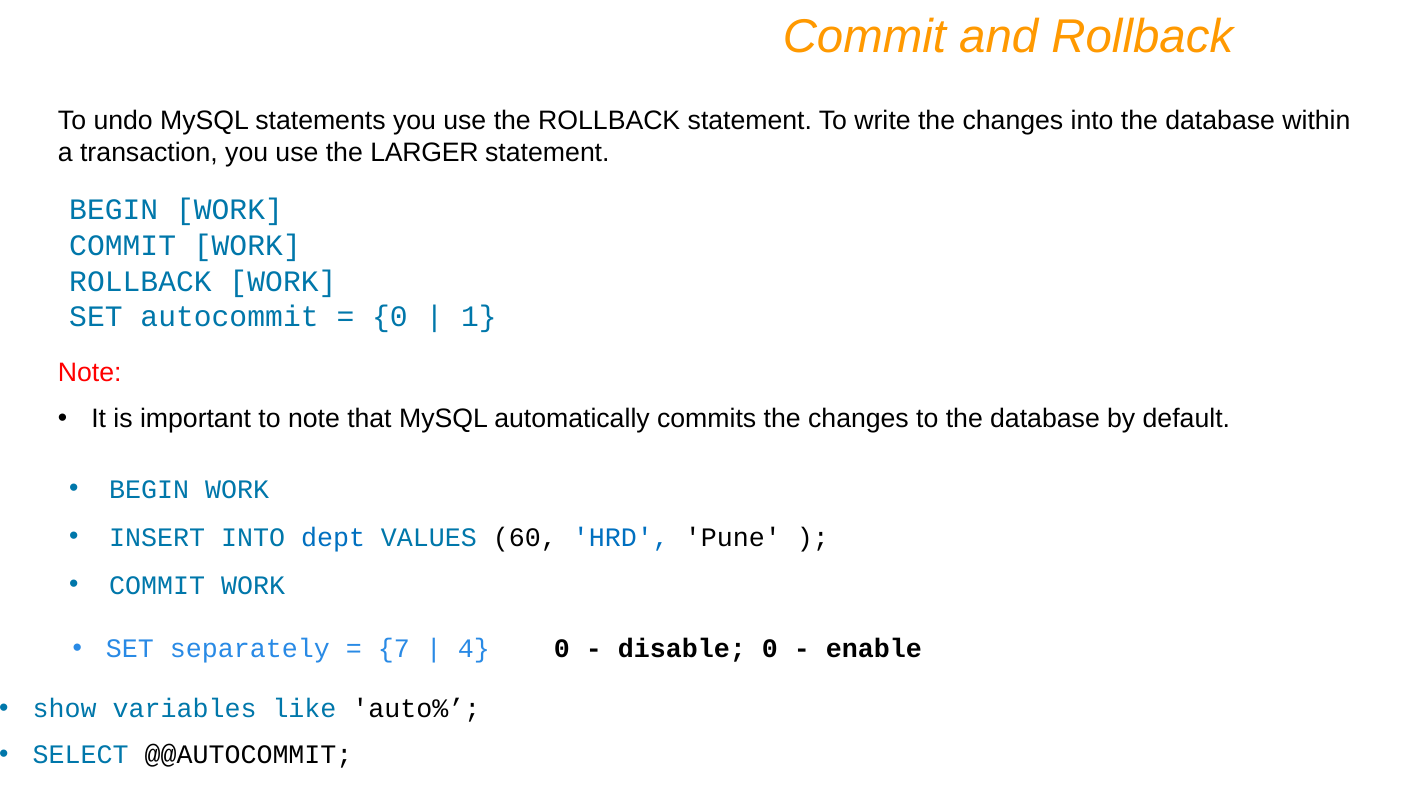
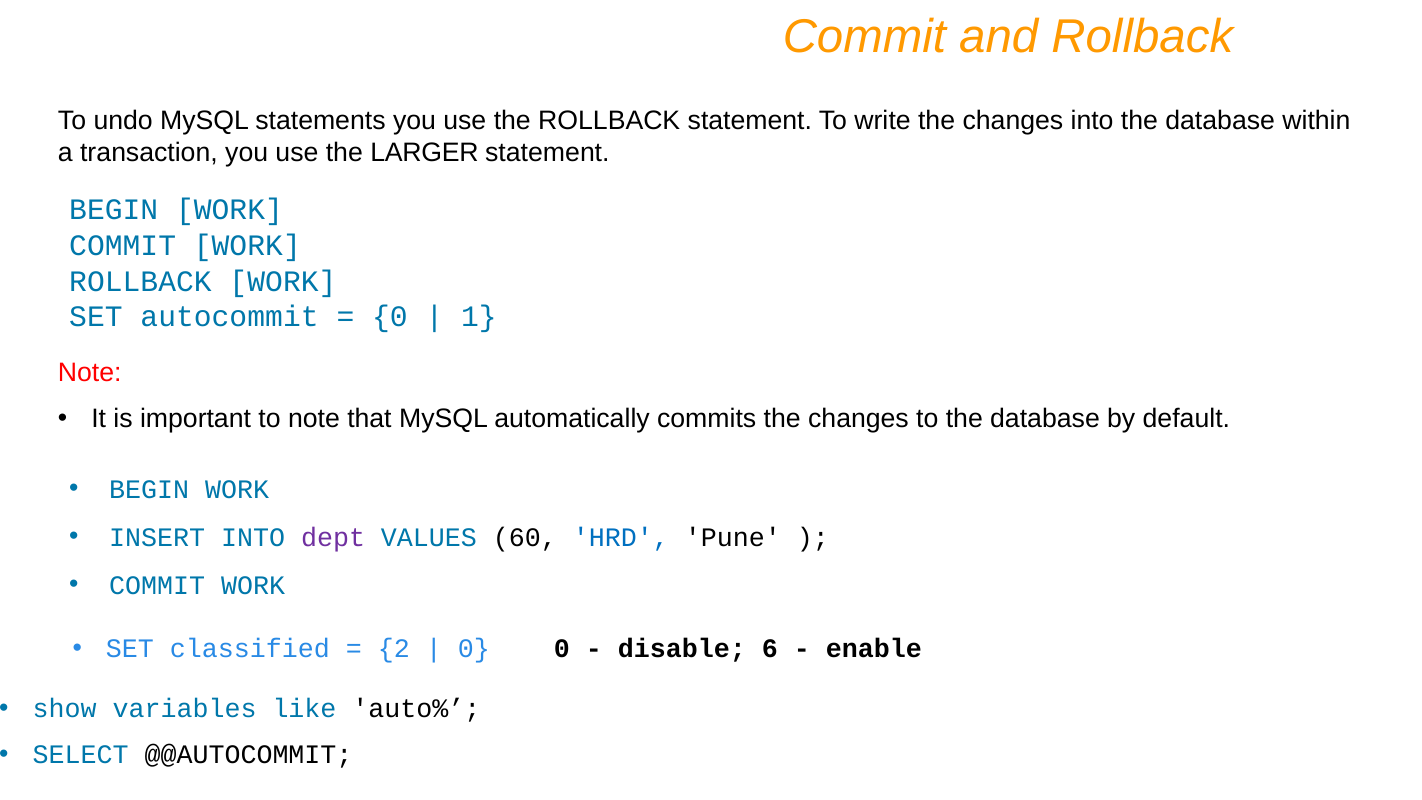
dept colour: blue -> purple
separately: separately -> classified
7: 7 -> 2
4 at (474, 649): 4 -> 0
disable 0: 0 -> 6
